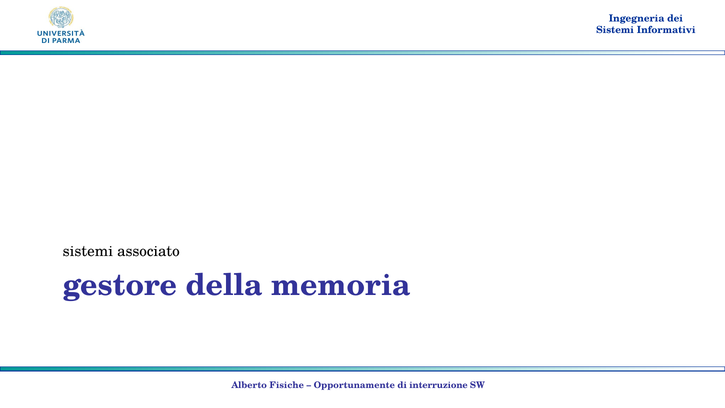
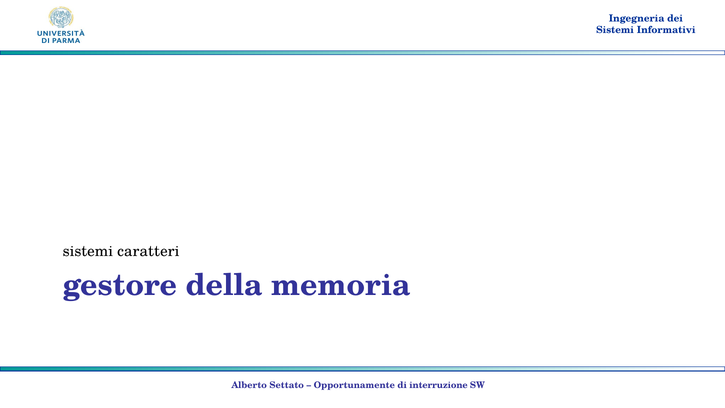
associato: associato -> caratteri
Fisiche: Fisiche -> Settato
